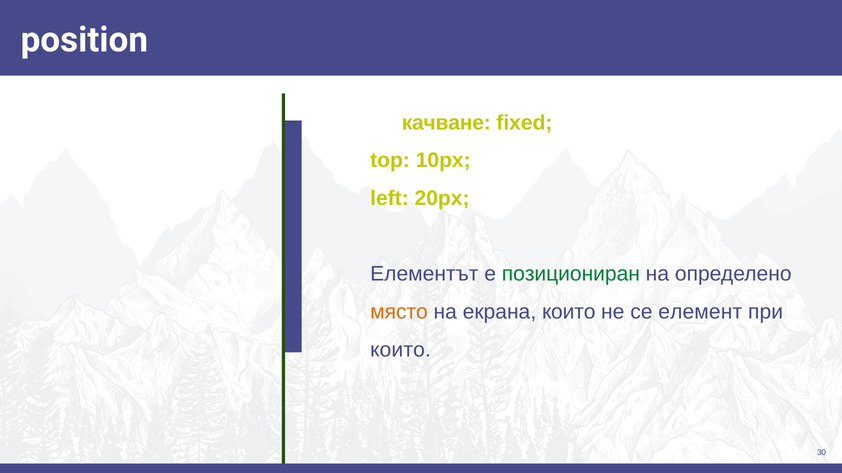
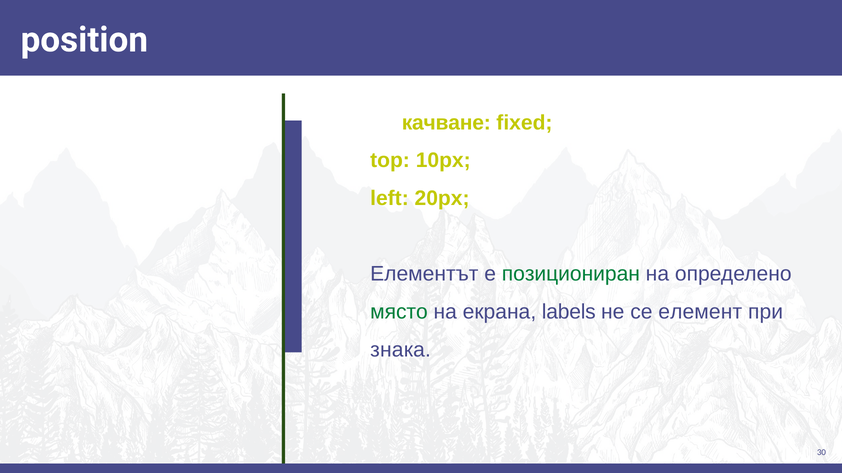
място colour: orange -> green
екрана които: които -> labels
които at (401, 350): които -> знака
